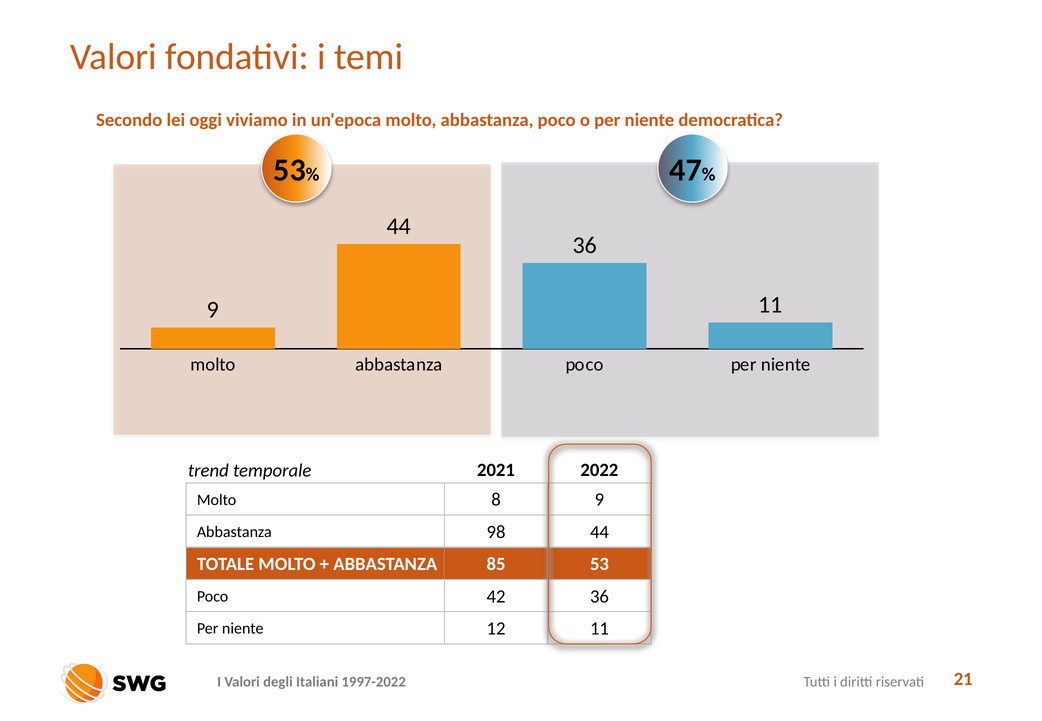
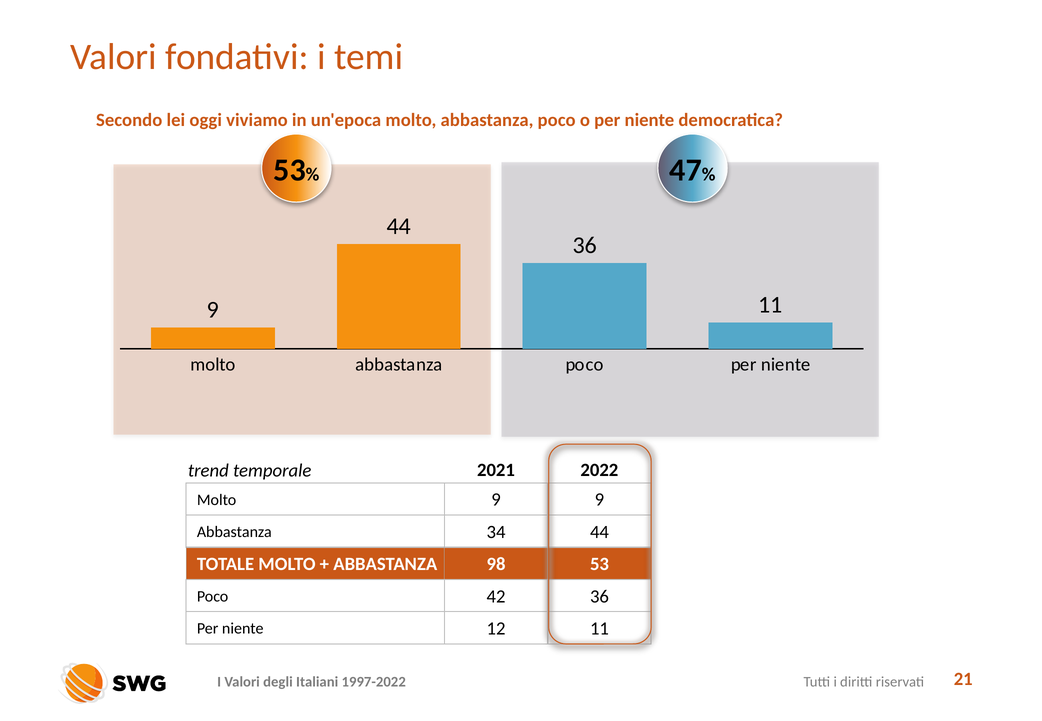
Molto 8: 8 -> 9
98: 98 -> 34
85: 85 -> 98
